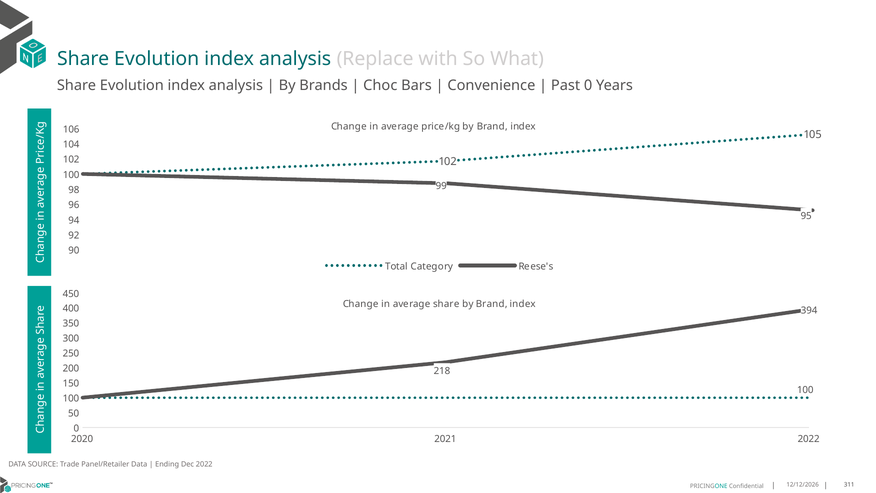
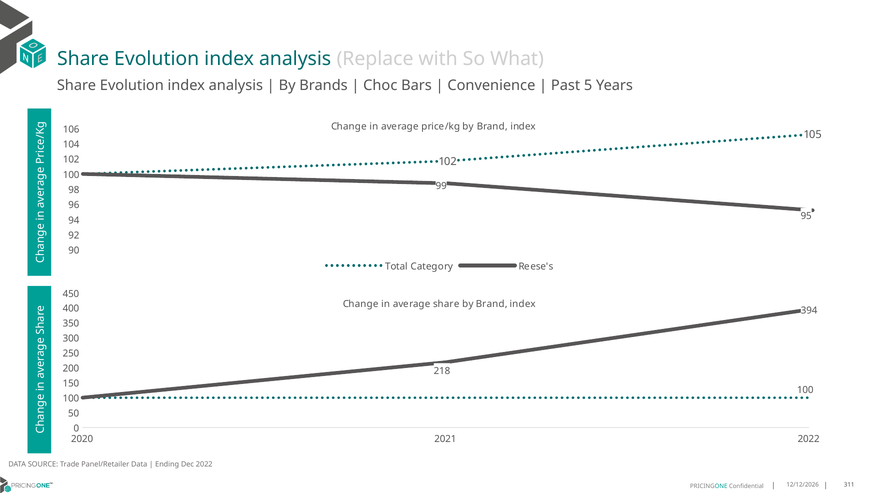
Past 0: 0 -> 5
